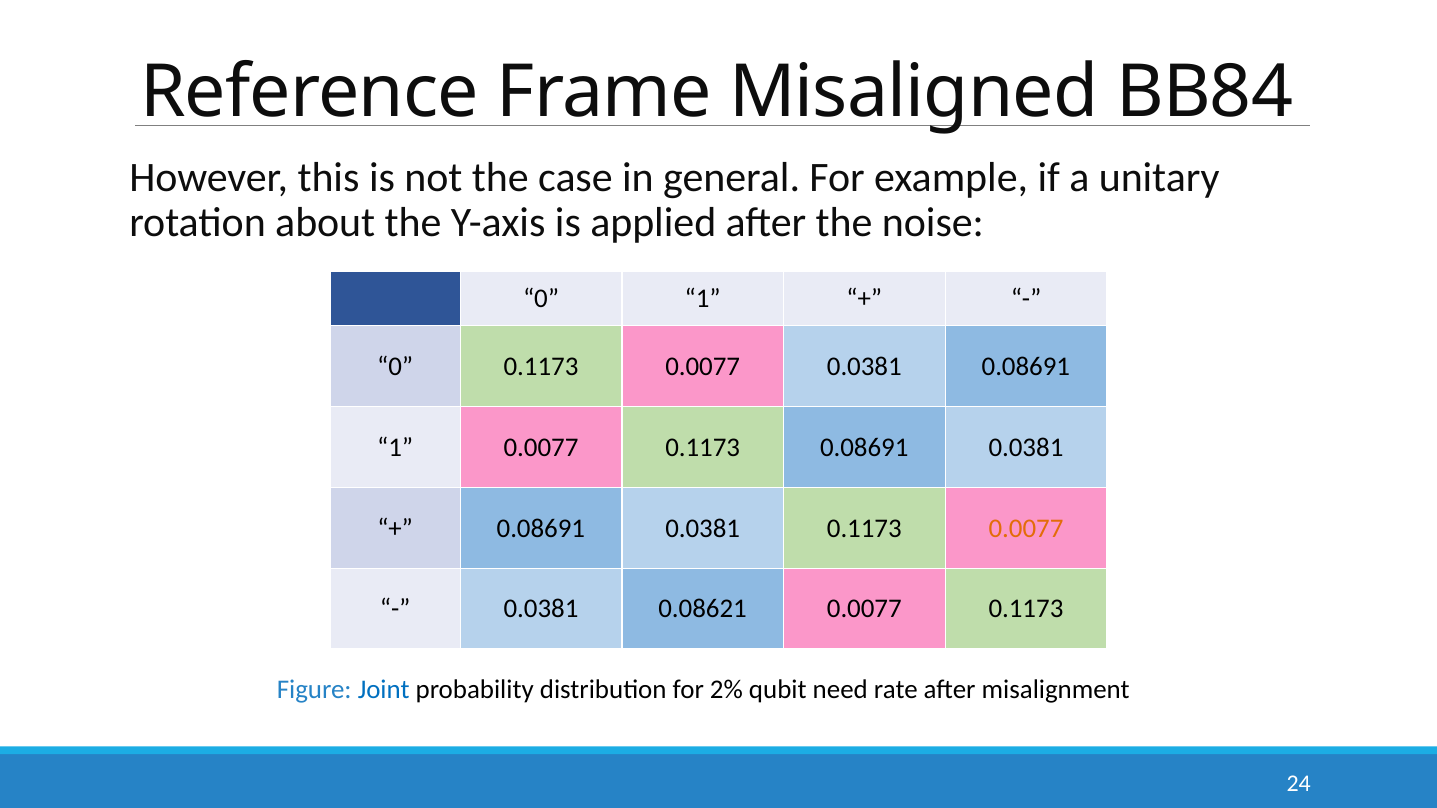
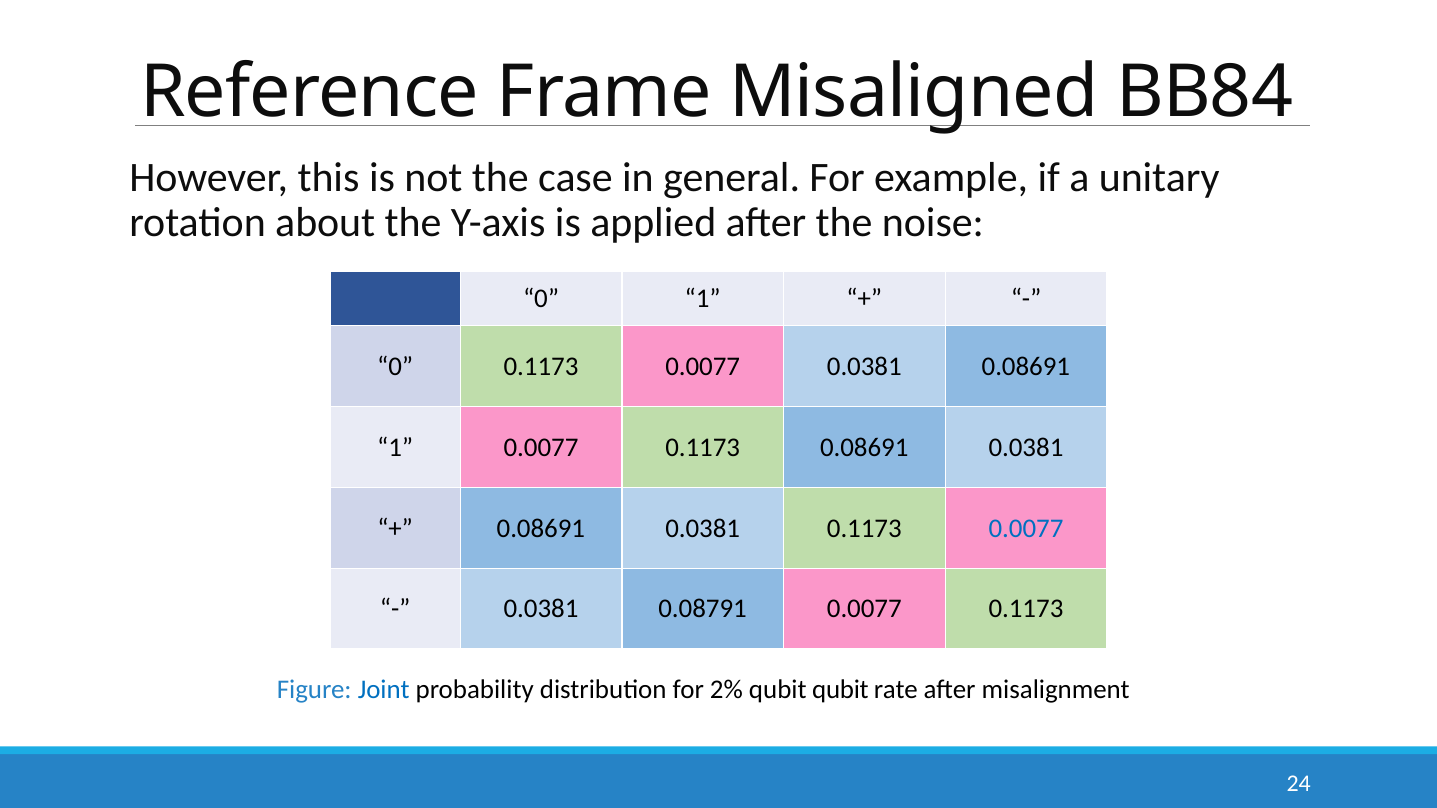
0.0077 at (1026, 528) colour: orange -> blue
0.08621: 0.08621 -> 0.08791
qubit need: need -> qubit
